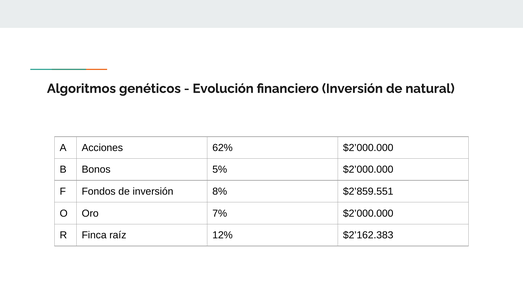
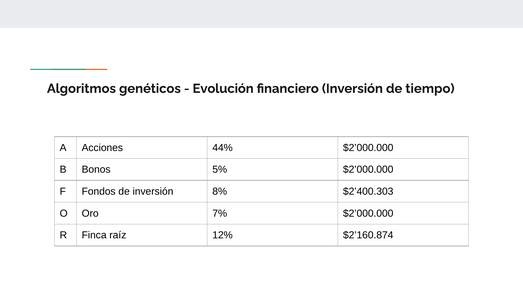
natural: natural -> tiempo
62%: 62% -> 44%
$2’859.551: $2’859.551 -> $2’400.303
$2’162.383: $2’162.383 -> $2’160.874
